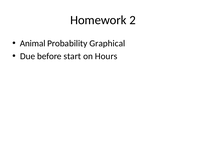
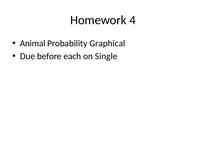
2: 2 -> 4
start: start -> each
Hours: Hours -> Single
